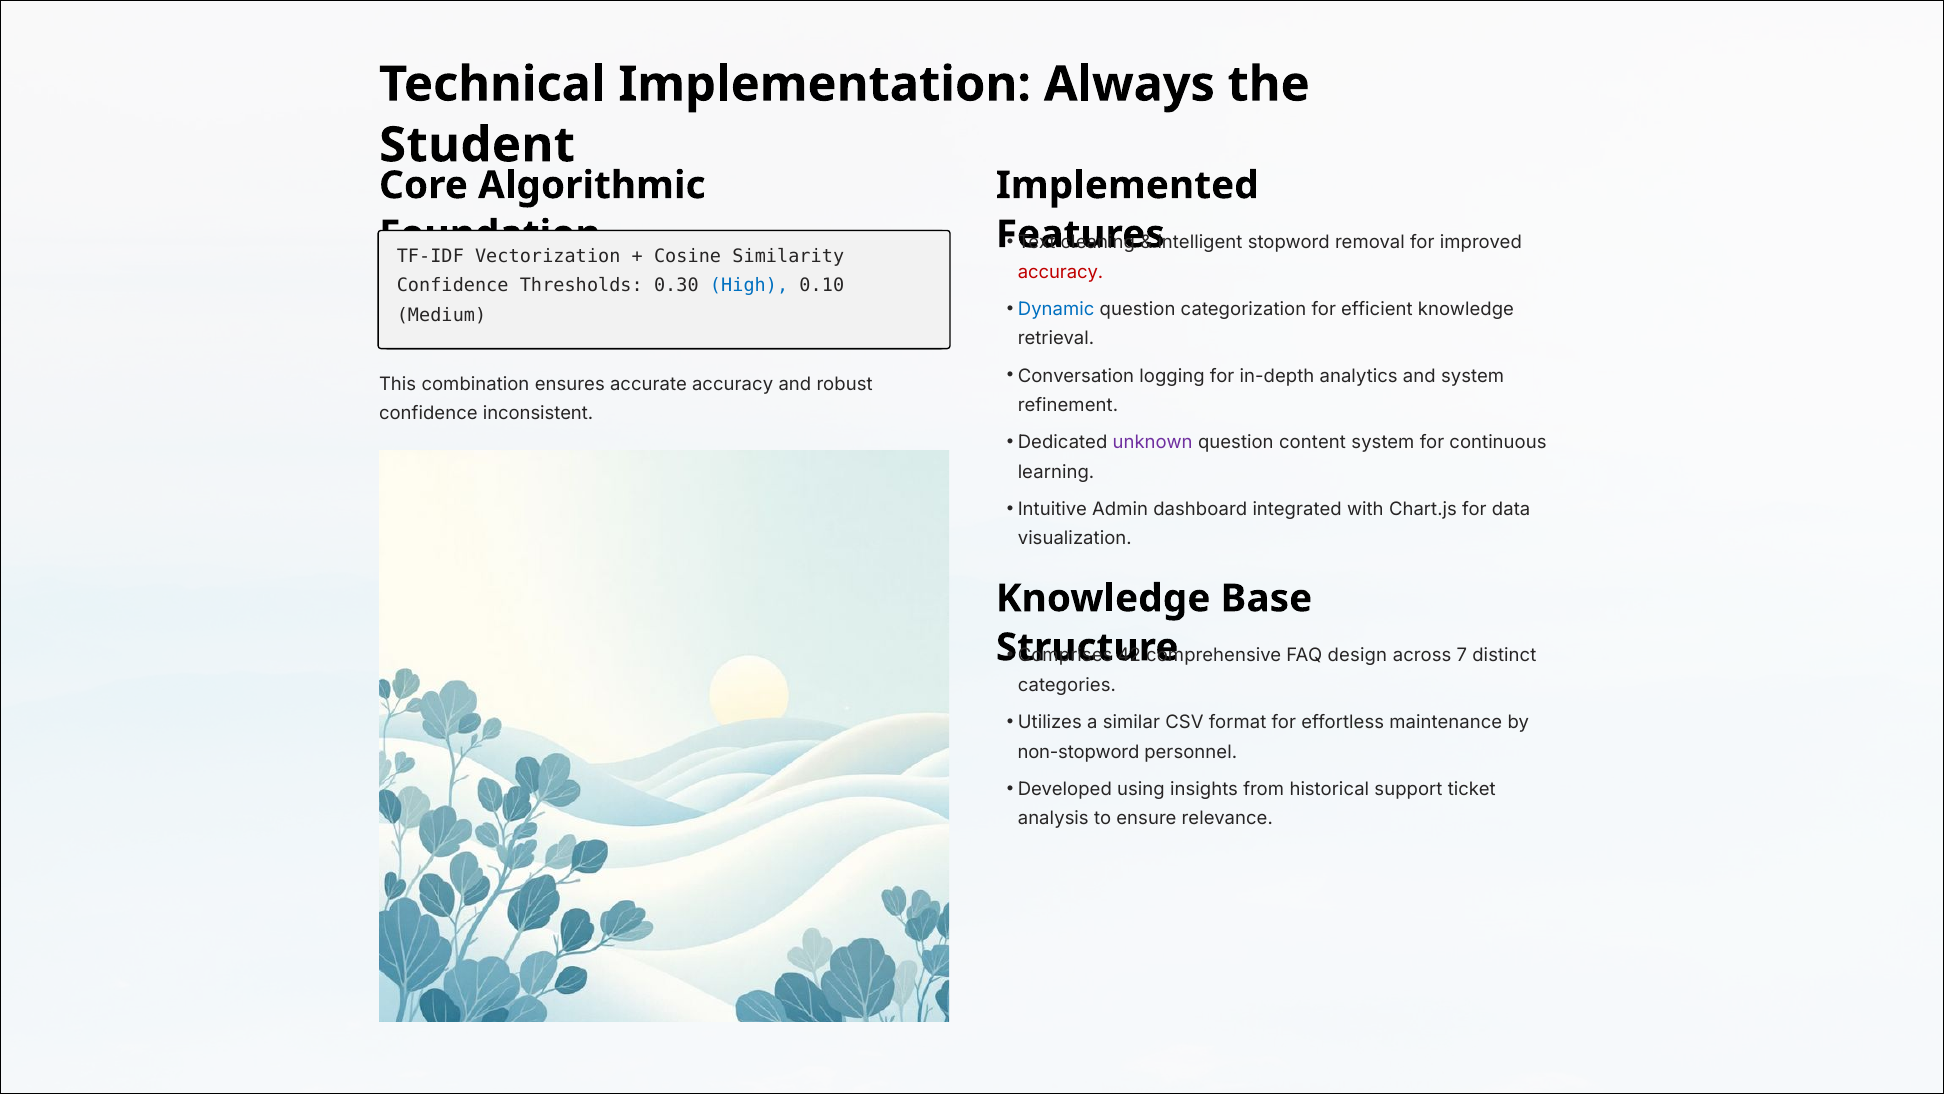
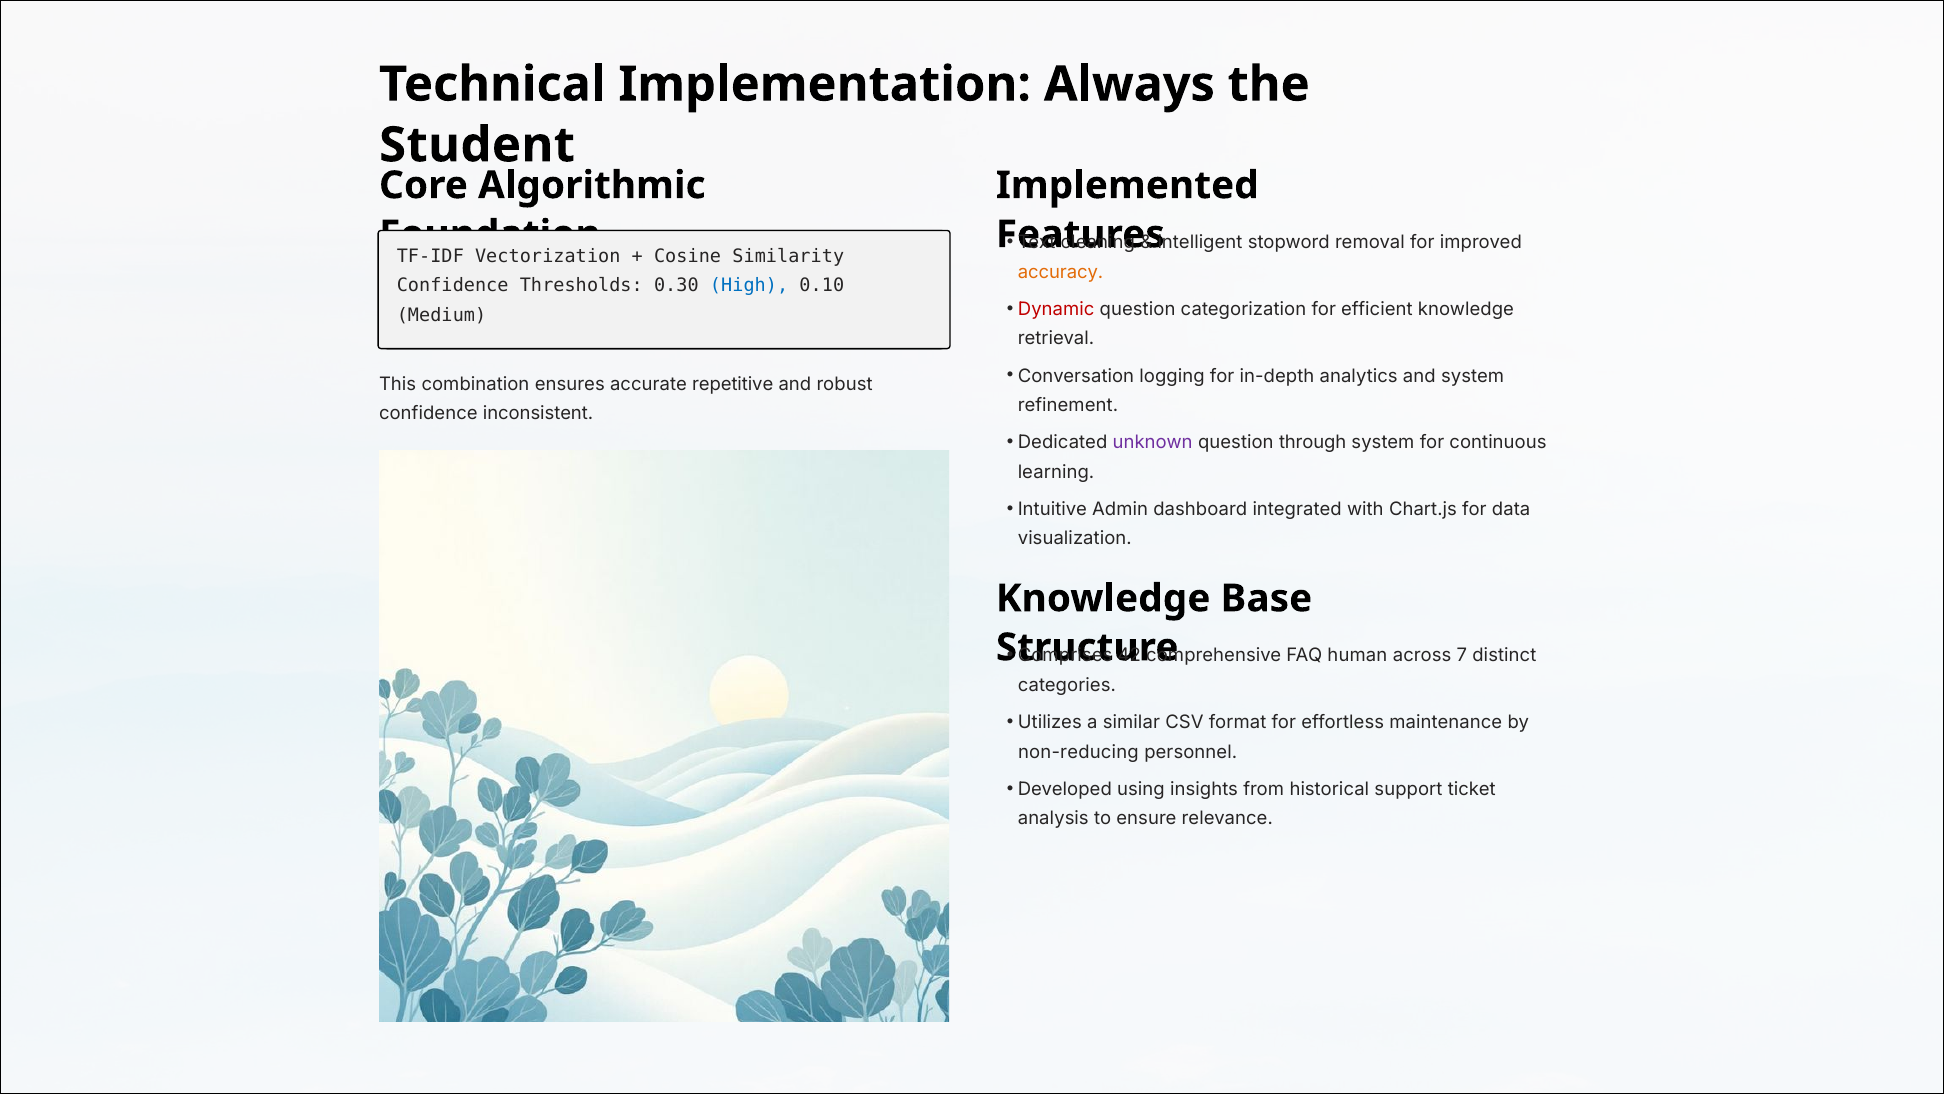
accuracy at (1061, 272) colour: red -> orange
Dynamic colour: blue -> red
accurate accuracy: accuracy -> repetitive
content: content -> through
design: design -> human
non-stopword: non-stopword -> non-reducing
